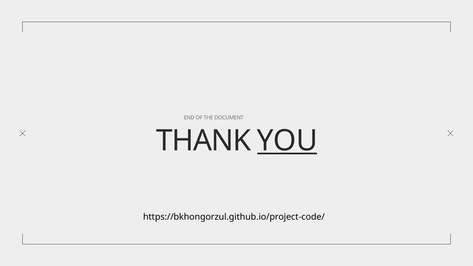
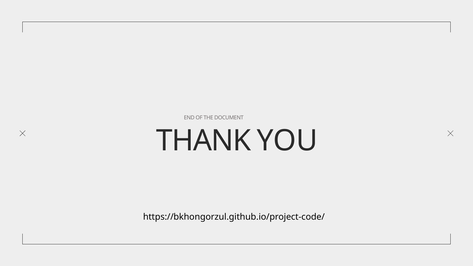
YOU underline: present -> none
